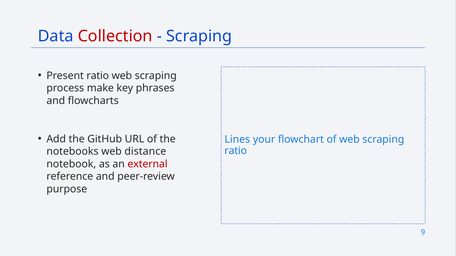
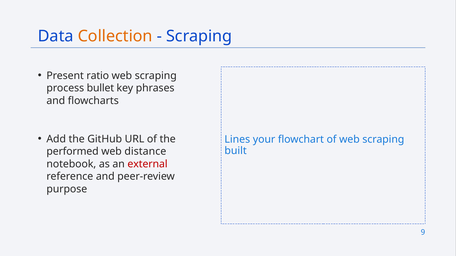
Collection colour: red -> orange
make: make -> bullet
ratio at (236, 151): ratio -> built
notebooks: notebooks -> performed
